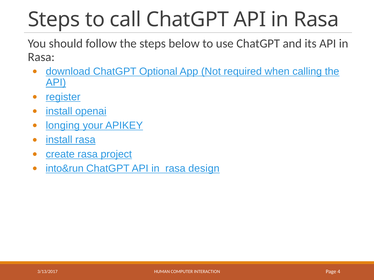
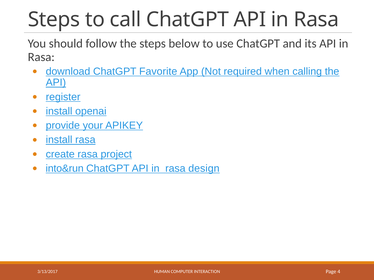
Optional: Optional -> Favorite
longing: longing -> provide
